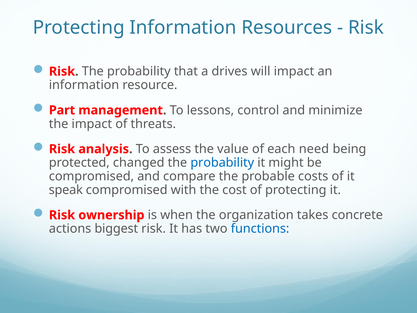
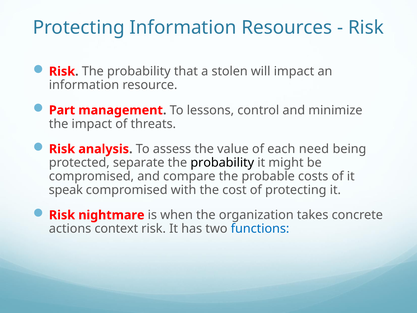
drives: drives -> stolen
changed: changed -> separate
probability at (222, 163) colour: blue -> black
ownership: ownership -> nightmare
biggest: biggest -> context
